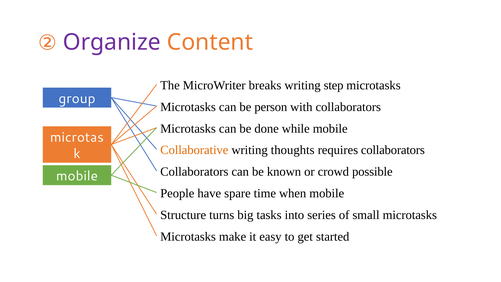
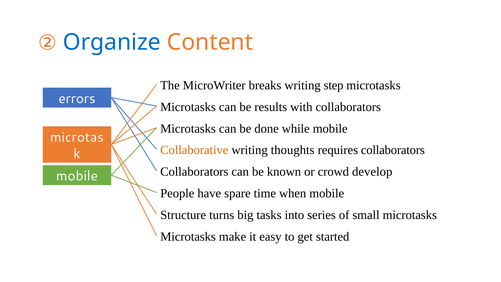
Organize colour: purple -> blue
group: group -> errors
person: person -> results
possible: possible -> develop
